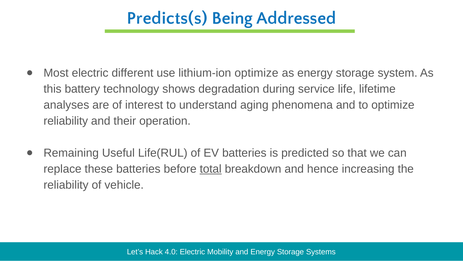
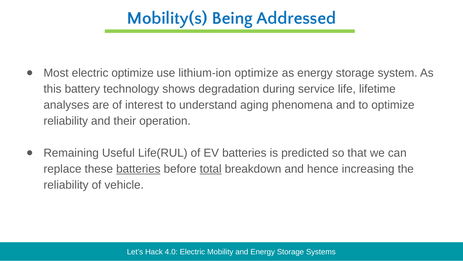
Predicts(s: Predicts(s -> Mobility(s
electric different: different -> optimize
batteries at (138, 169) underline: none -> present
